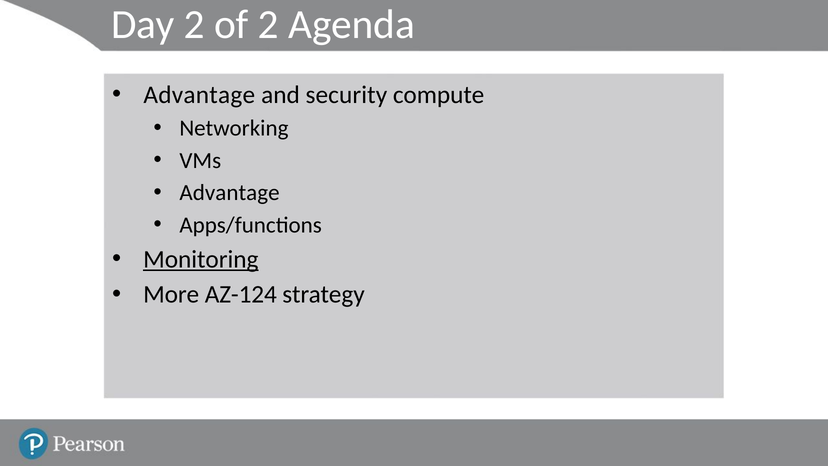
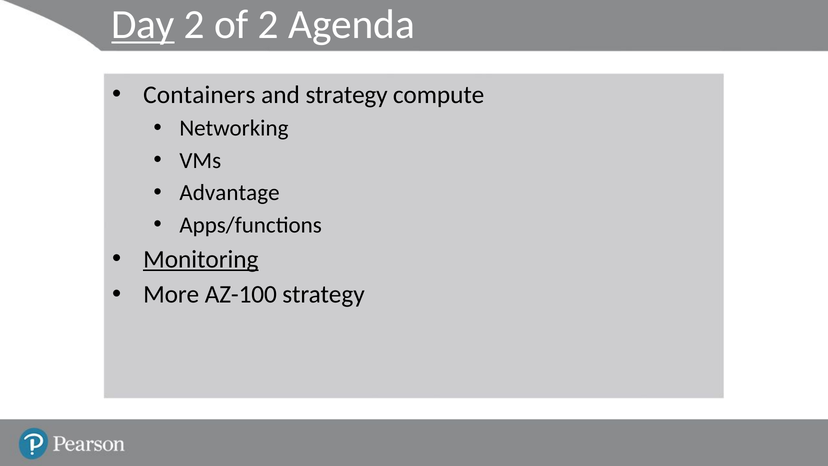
Day underline: none -> present
Advantage at (199, 95): Advantage -> Containers
and security: security -> strategy
AZ-124: AZ-124 -> AZ-100
